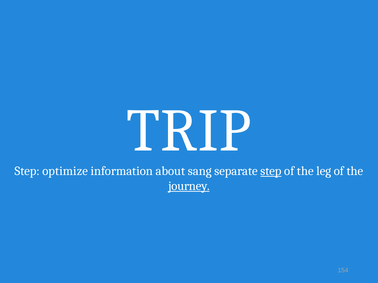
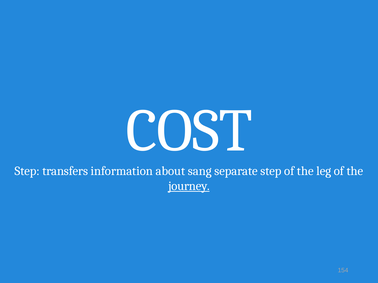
TRIP: TRIP -> COST
optimize: optimize -> transfers
step at (271, 171) underline: present -> none
